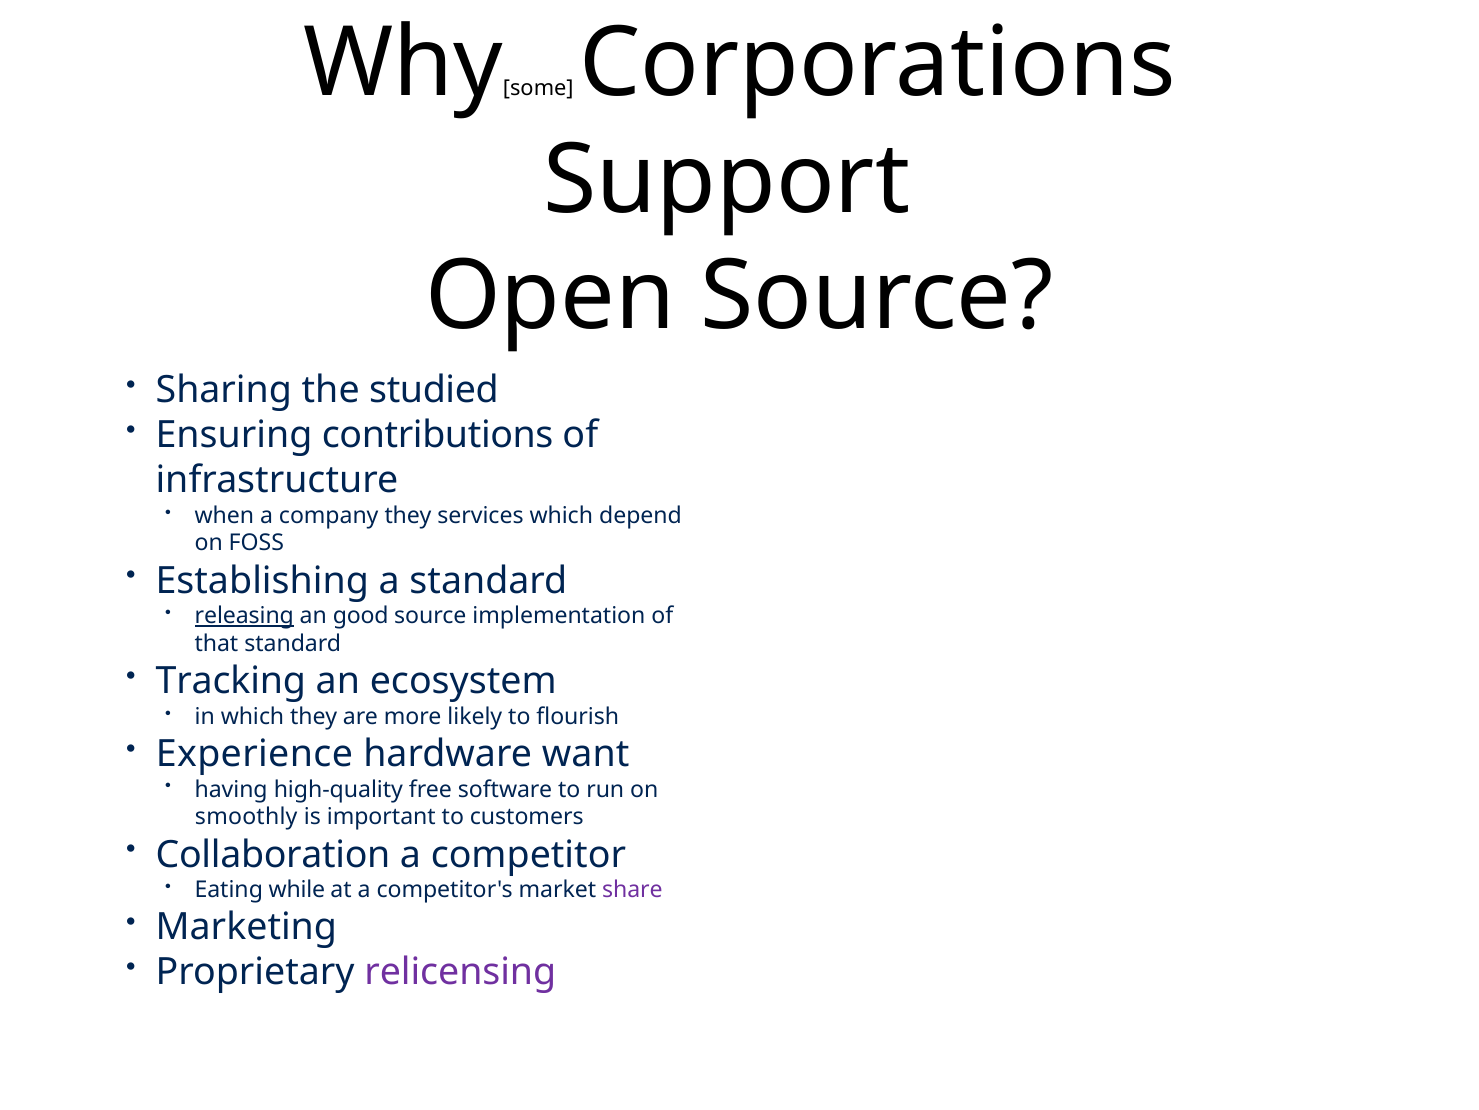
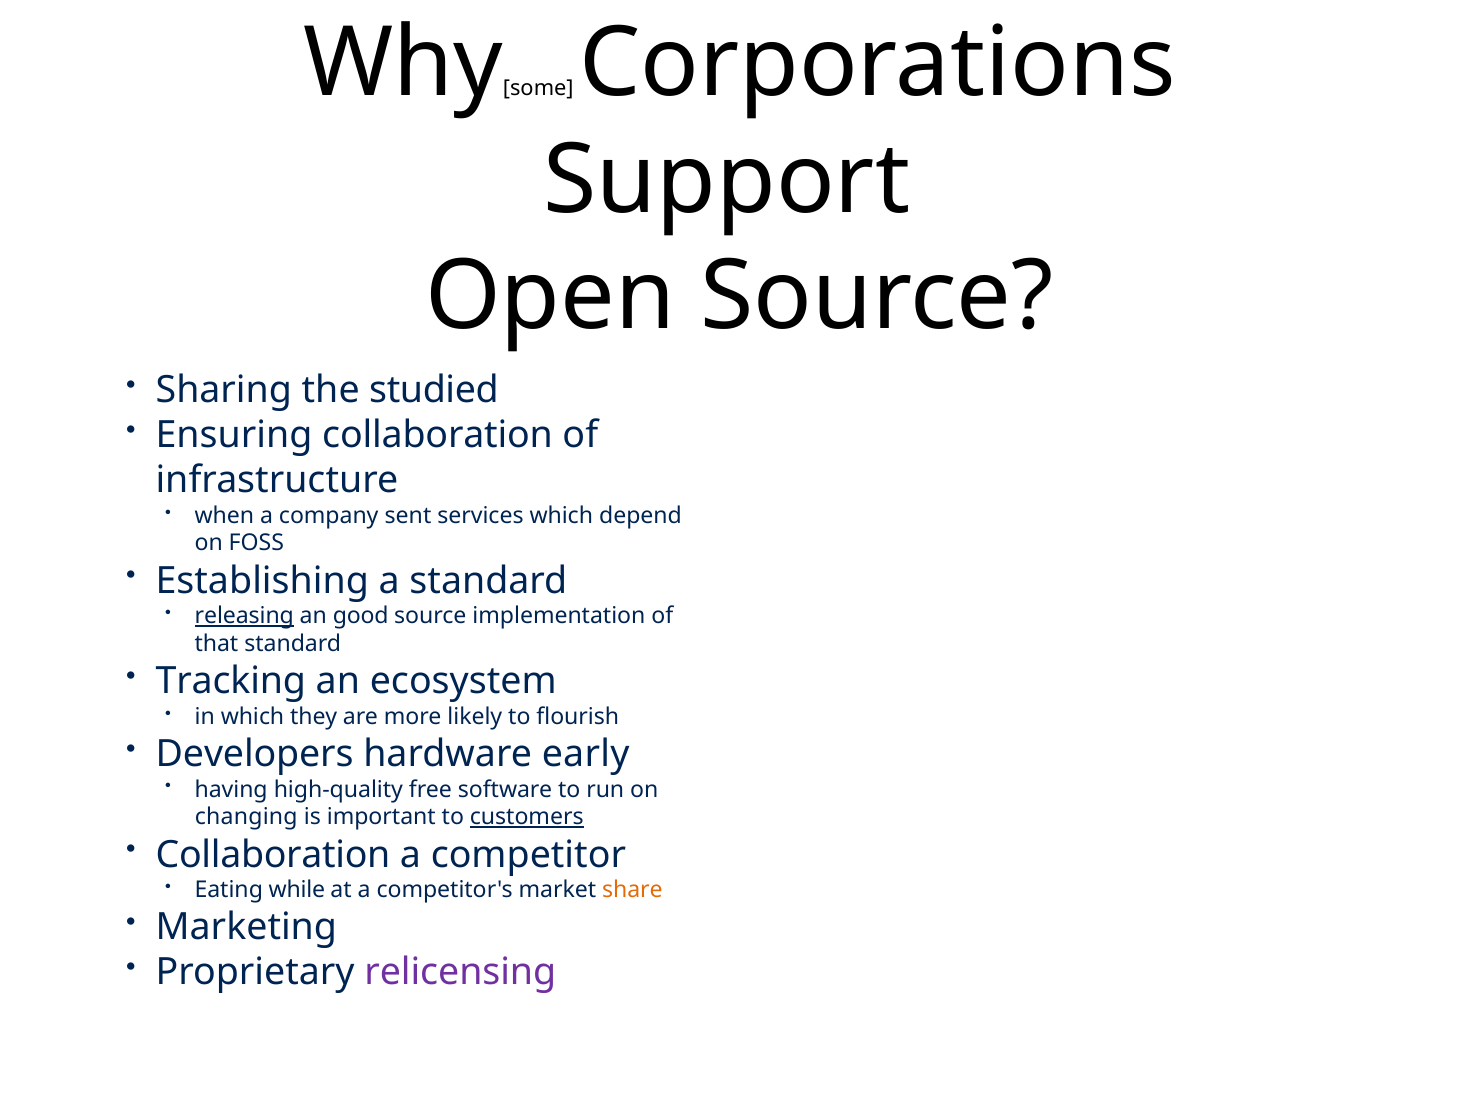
Ensuring contributions: contributions -> collaboration
company they: they -> sent
Experience: Experience -> Developers
want: want -> early
smoothly: smoothly -> changing
customers underline: none -> present
share colour: purple -> orange
